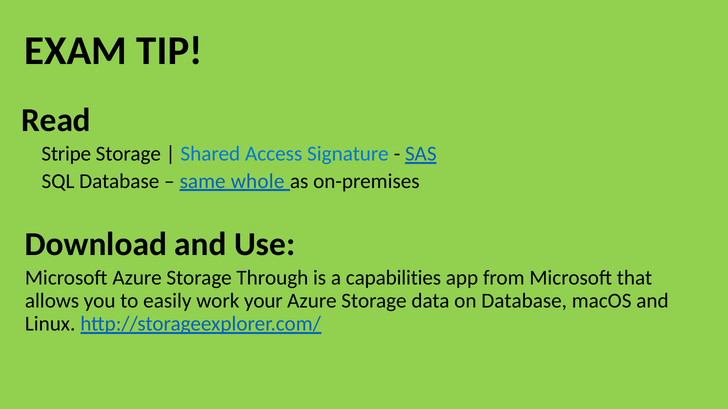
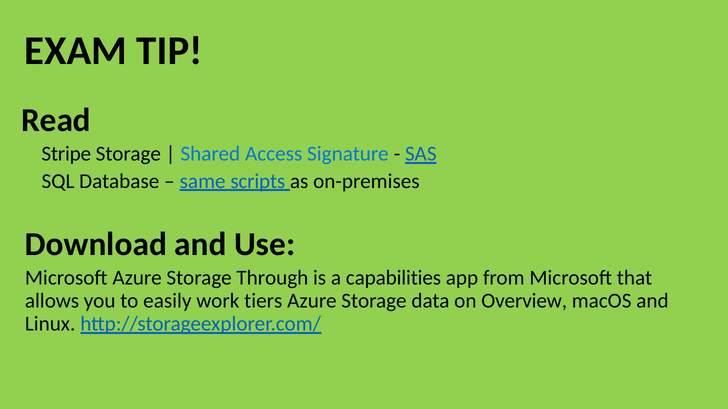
whole: whole -> scripts
your: your -> tiers
on Database: Database -> Overview
